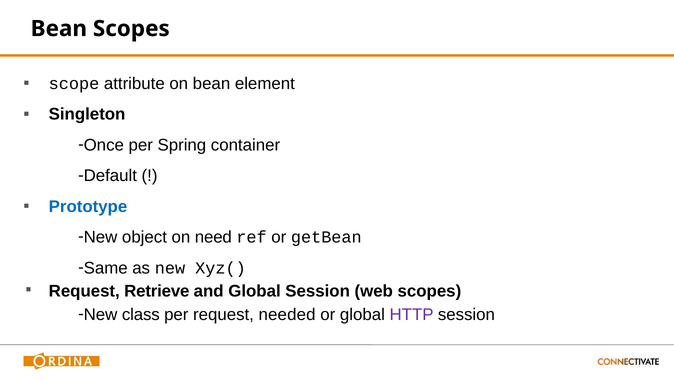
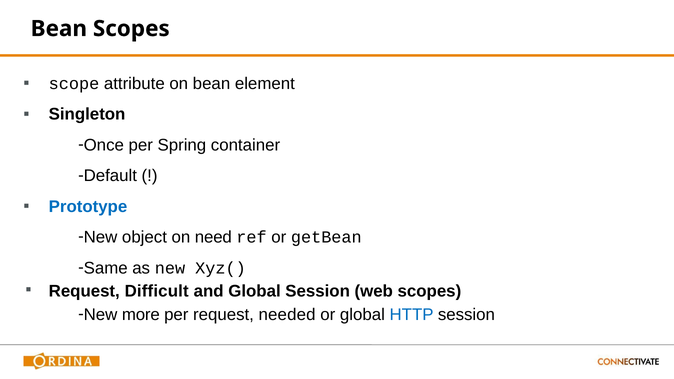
Retrieve: Retrieve -> Difficult
class: class -> more
HTTP colour: purple -> blue
